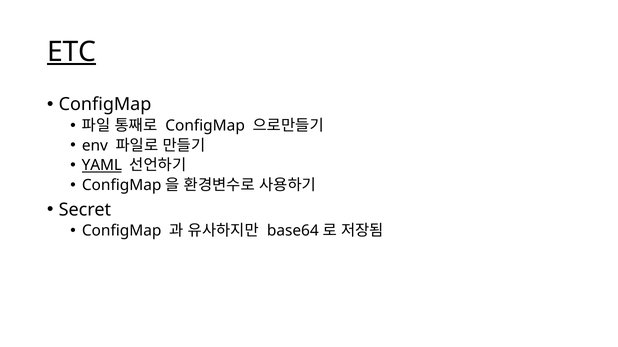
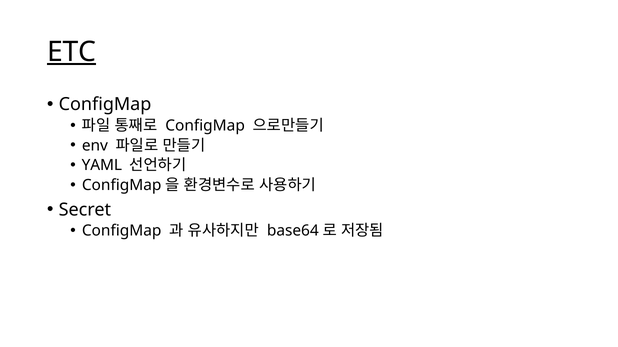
YAML underline: present -> none
